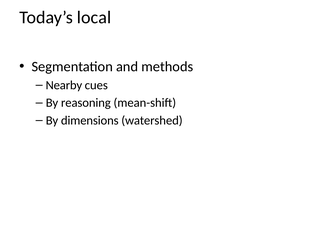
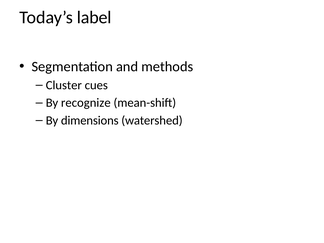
local: local -> label
Nearby: Nearby -> Cluster
reasoning: reasoning -> recognize
